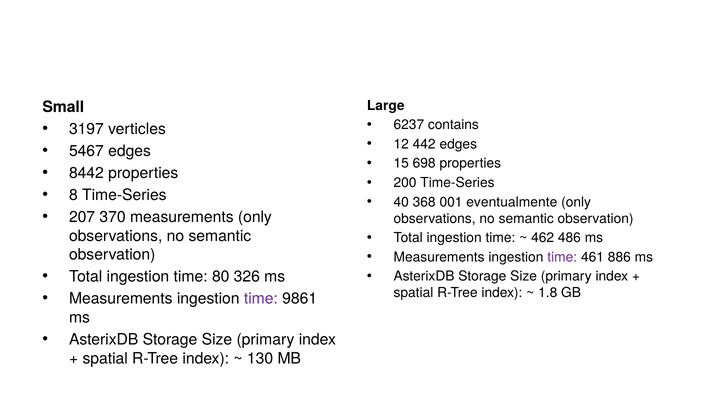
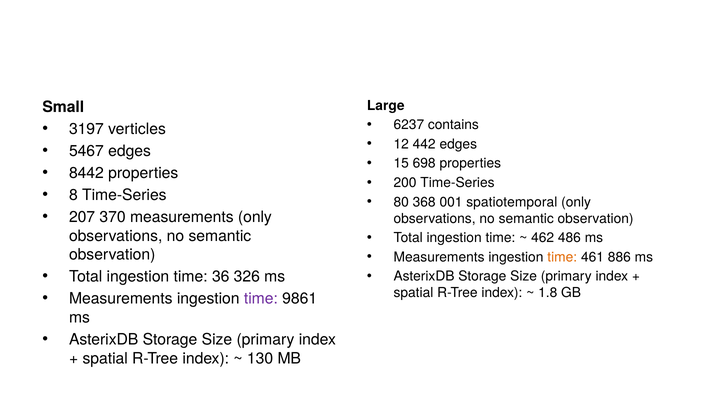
40: 40 -> 80
eventualmente: eventualmente -> spatiotemporal
time at (562, 257) colour: purple -> orange
80: 80 -> 36
